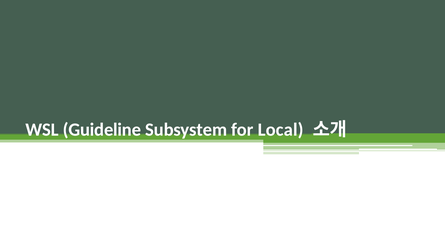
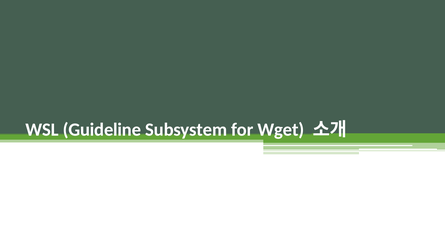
Local: Local -> Wget
